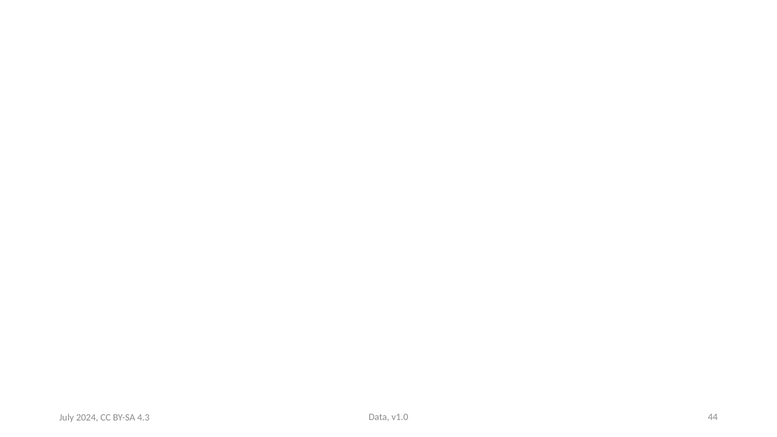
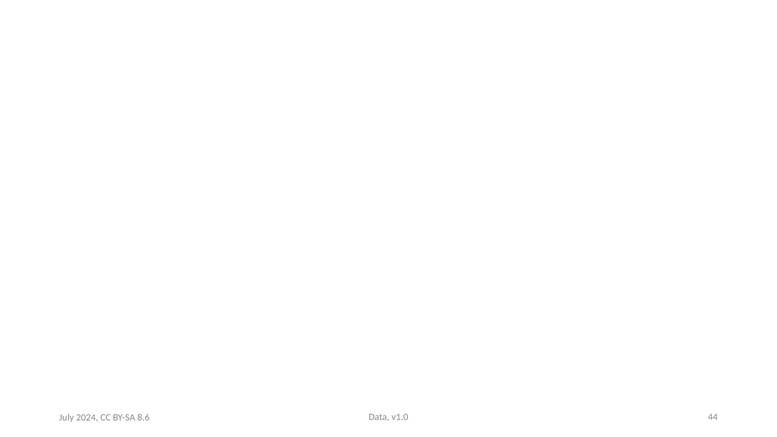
4.3: 4.3 -> 8.6
